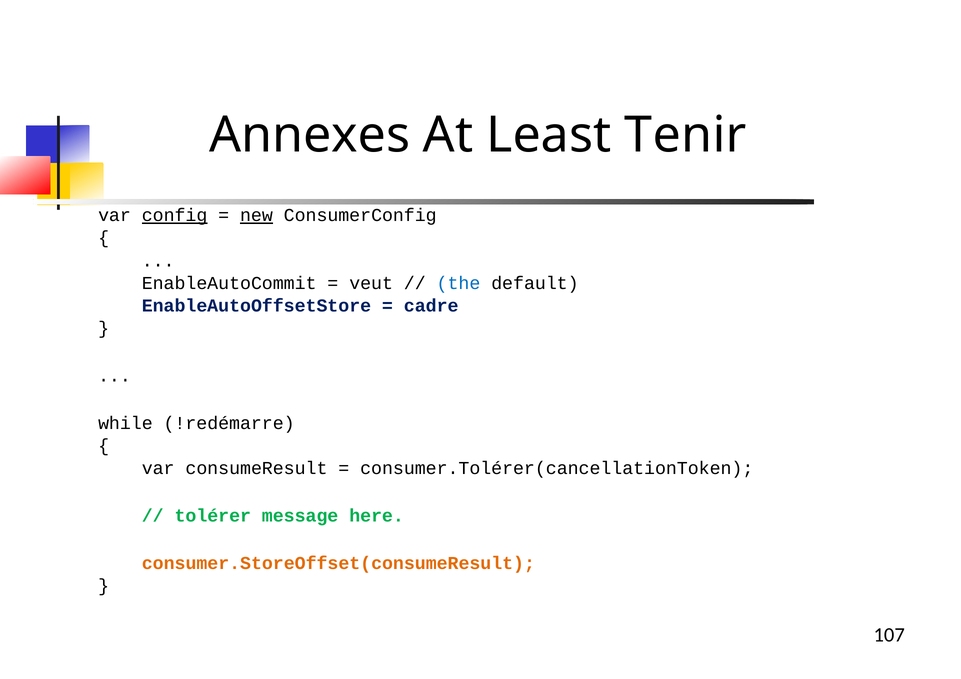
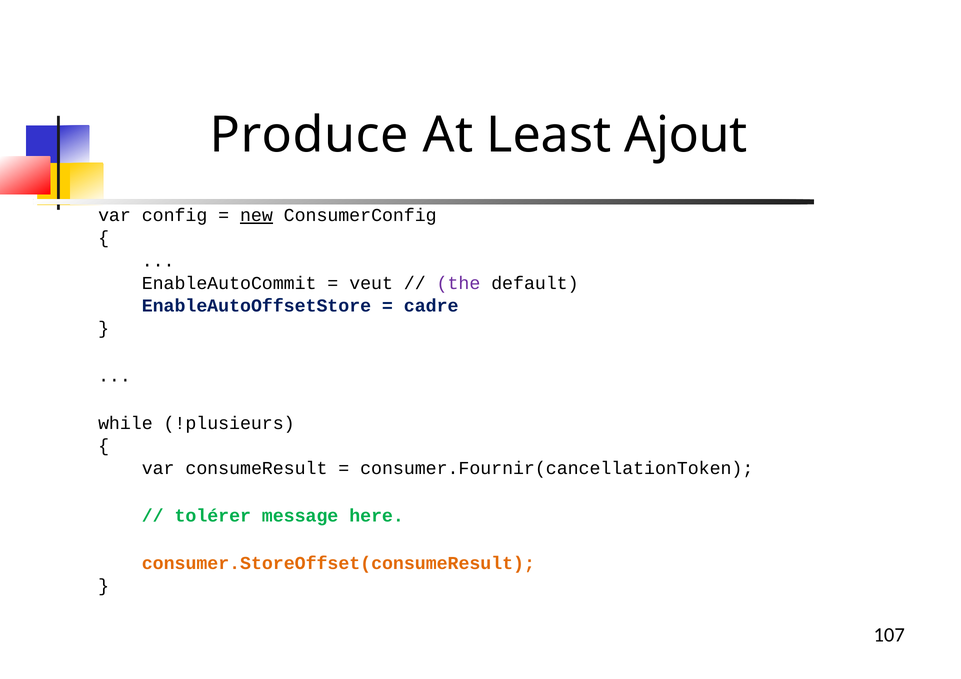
Annexes: Annexes -> Produce
Tenir: Tenir -> Ajout
config underline: present -> none
the colour: blue -> purple
!redémarre: !redémarre -> !plusieurs
consumer.Tolérer(cancellationToken: consumer.Tolérer(cancellationToken -> consumer.Fournir(cancellationToken
